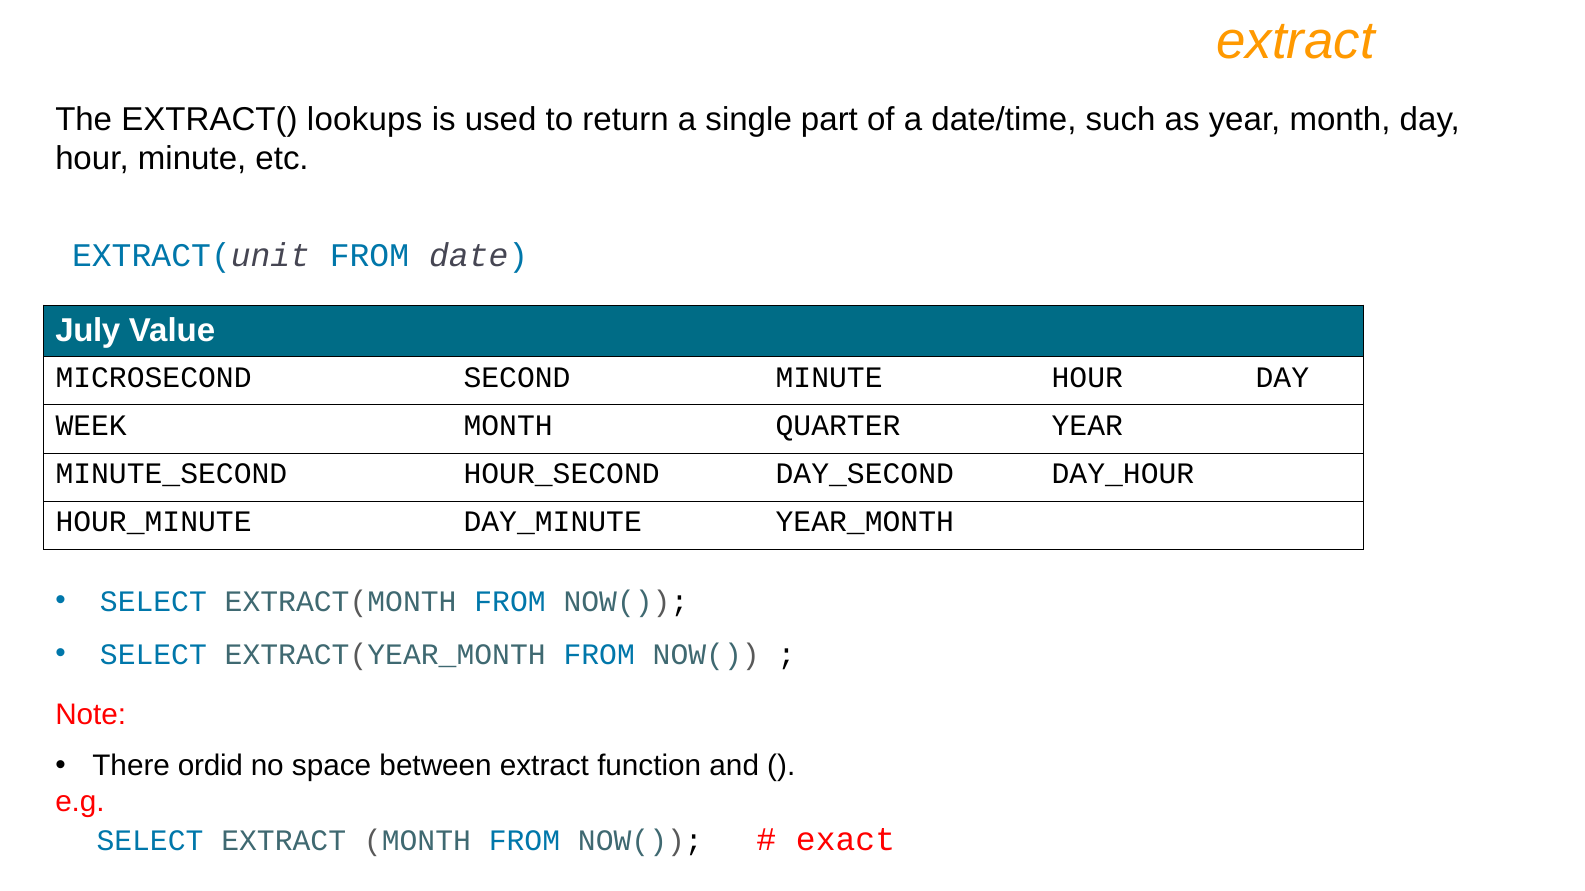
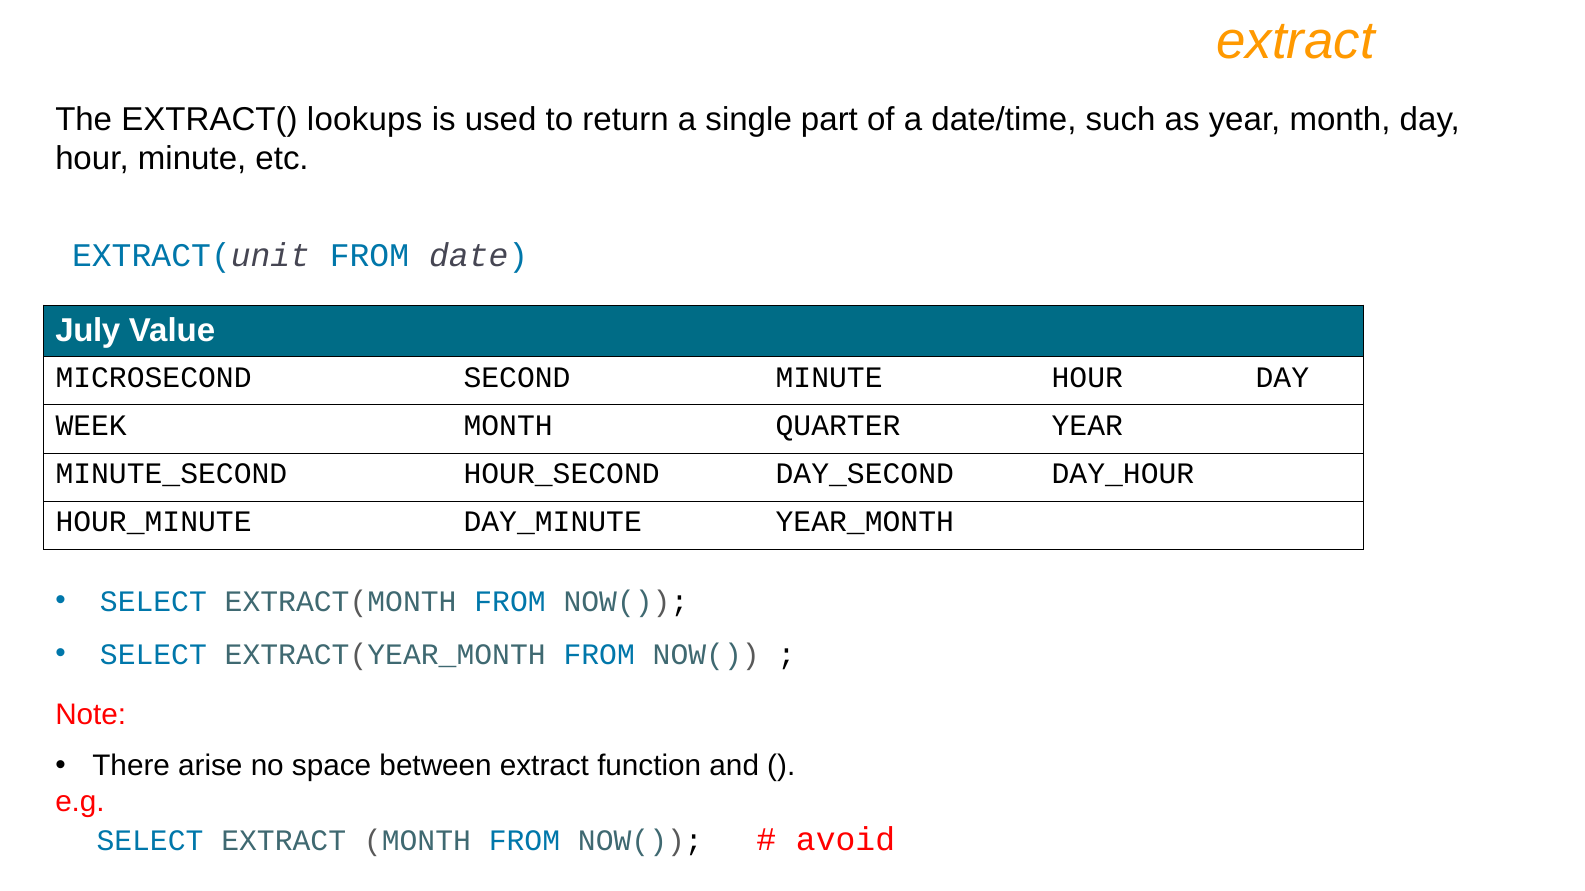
ordid: ordid -> arise
exact: exact -> avoid
